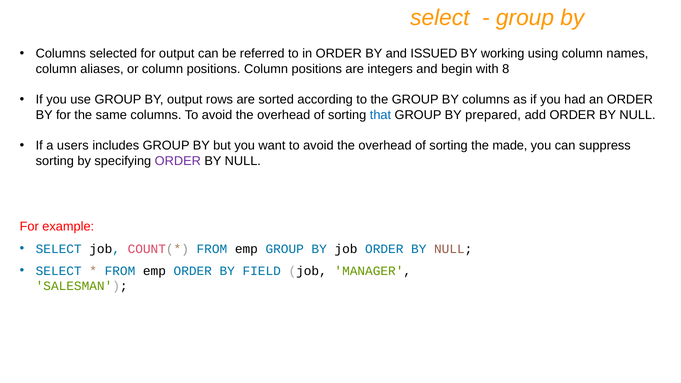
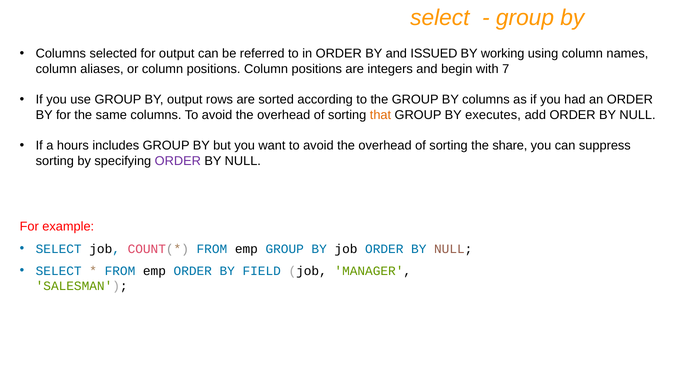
8: 8 -> 7
that colour: blue -> orange
prepared: prepared -> executes
users: users -> hours
made: made -> share
